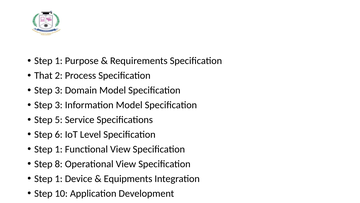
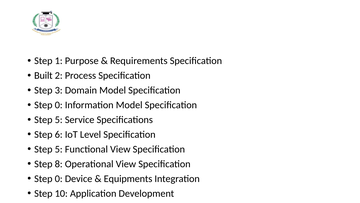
That: That -> Built
3 at (59, 105): 3 -> 0
1 at (59, 149): 1 -> 5
1 at (59, 178): 1 -> 0
